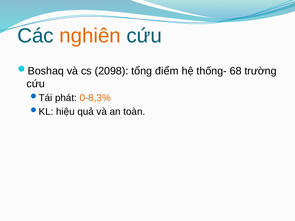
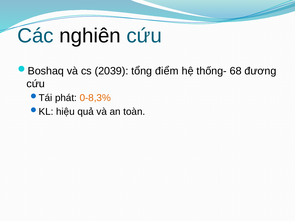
nghiên colour: orange -> black
2098: 2098 -> 2039
trường: trường -> đương
